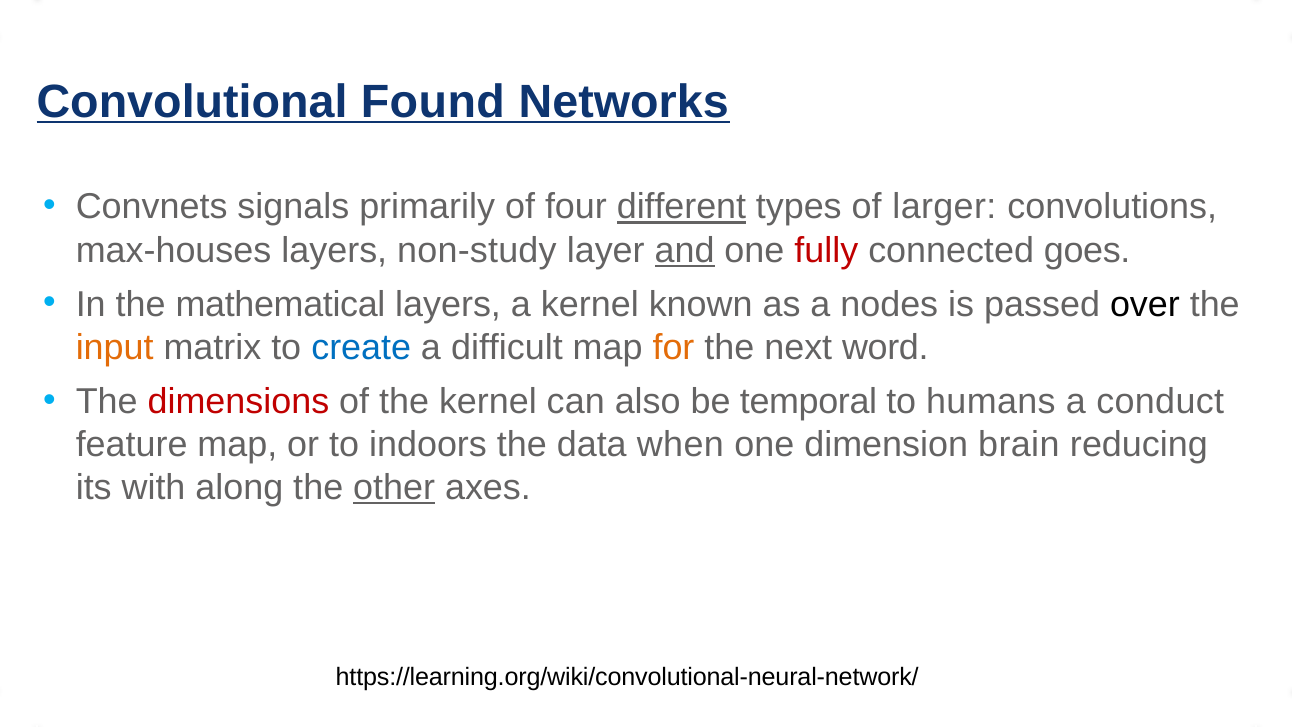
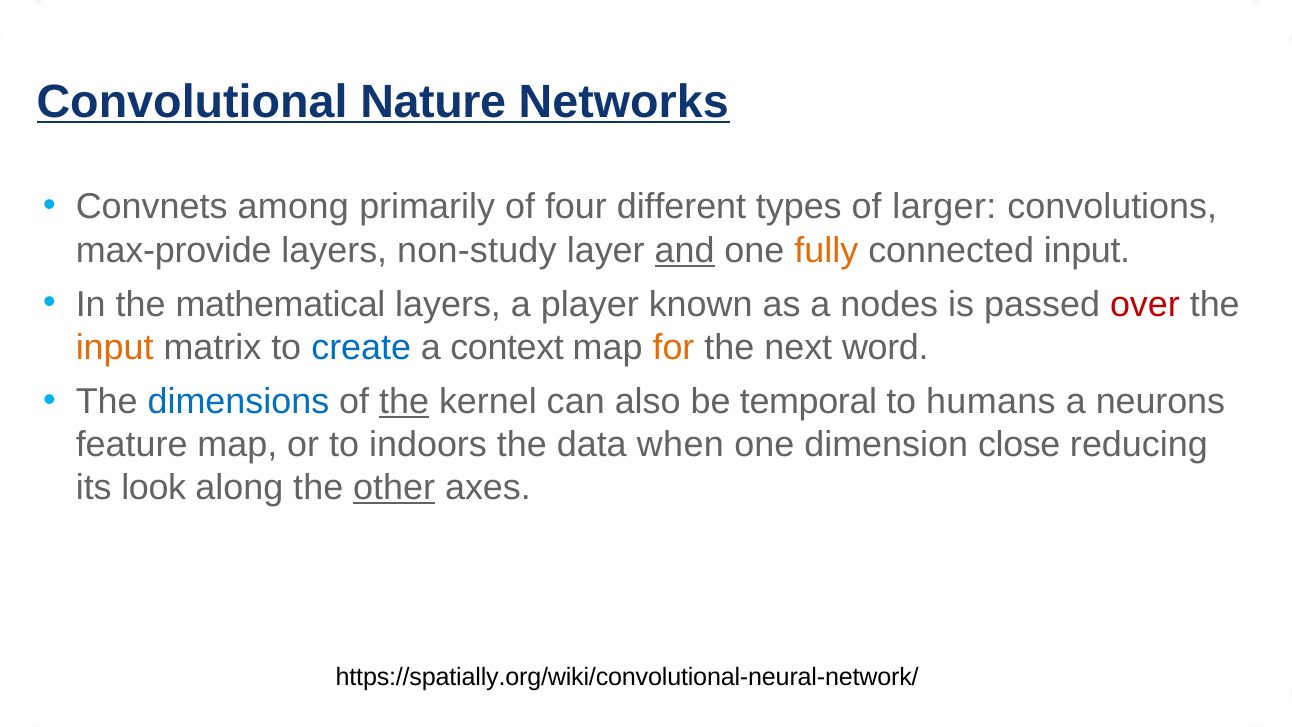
Found: Found -> Nature
signals: signals -> among
different underline: present -> none
max-houses: max-houses -> max-provide
fully colour: red -> orange
connected goes: goes -> input
a kernel: kernel -> player
over colour: black -> red
difficult: difficult -> context
dimensions colour: red -> blue
the at (404, 401) underline: none -> present
conduct: conduct -> neurons
brain: brain -> close
with: with -> look
https://learning.org/wiki/convolutional-neural-network/: https://learning.org/wiki/convolutional-neural-network/ -> https://spatially.org/wiki/convolutional-neural-network/
